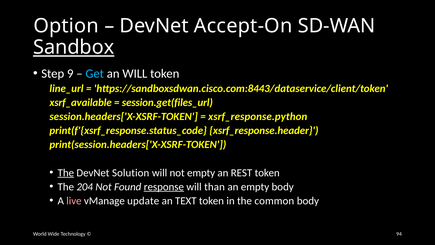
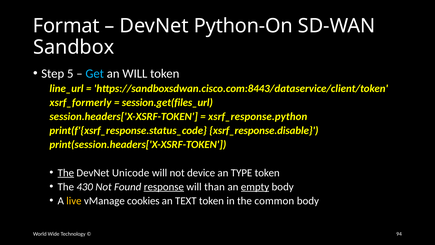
Option: Option -> Format
Accept-On: Accept-On -> Python-On
Sandbox underline: present -> none
9: 9 -> 5
xsrf_available: xsrf_available -> xsrf_formerly
xsrf_response.header: xsrf_response.header -> xsrf_response.disable
Solution: Solution -> Unicode
not empty: empty -> device
REST: REST -> TYPE
204: 204 -> 430
empty at (255, 187) underline: none -> present
live colour: pink -> yellow
update: update -> cookies
